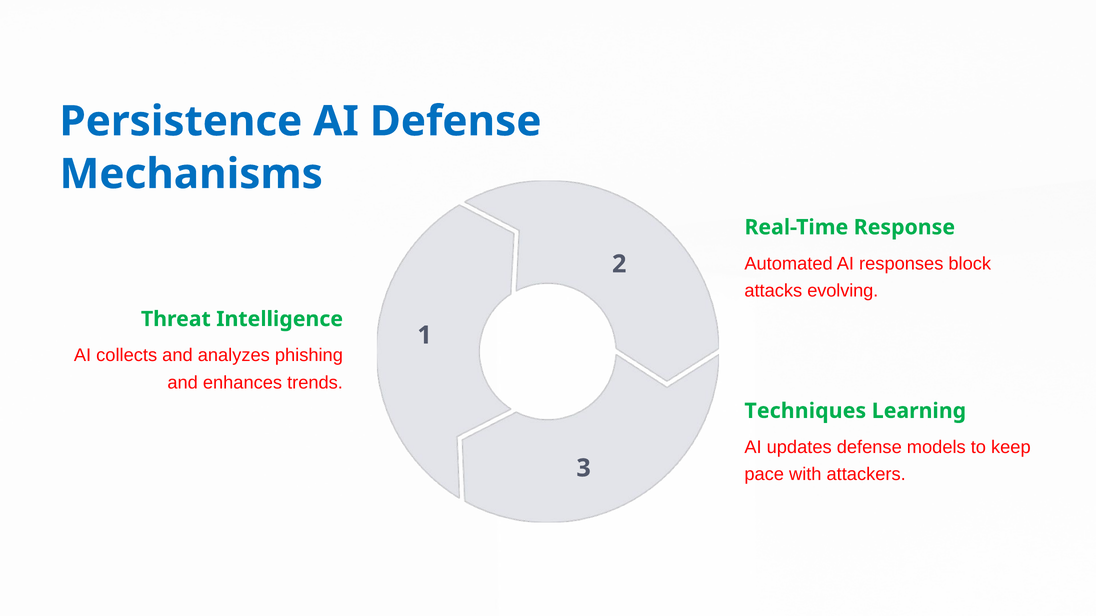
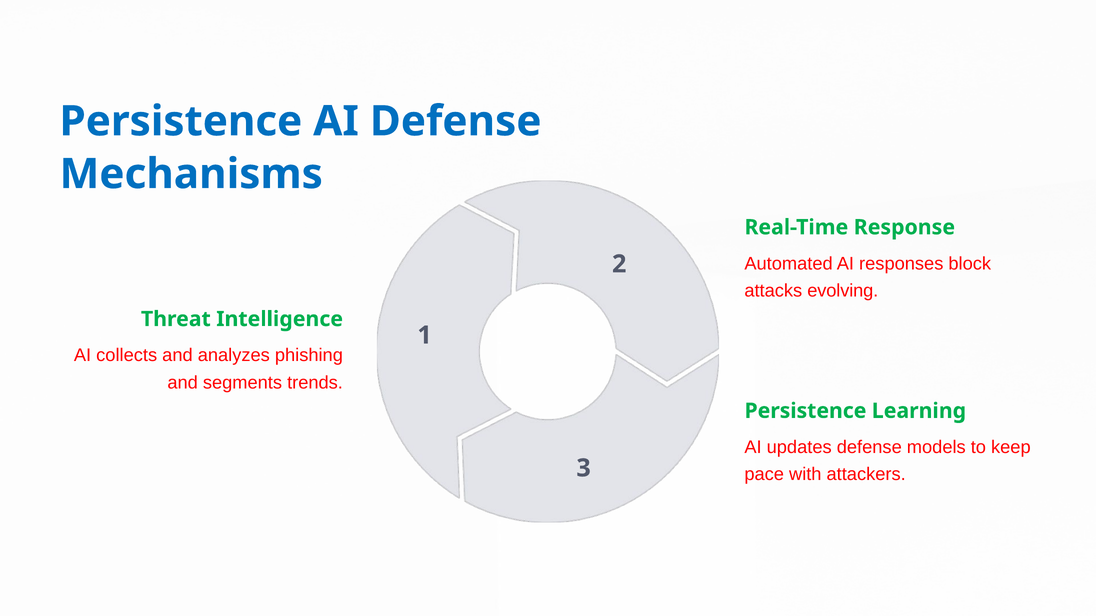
enhances: enhances -> segments
Techniques at (805, 411): Techniques -> Persistence
